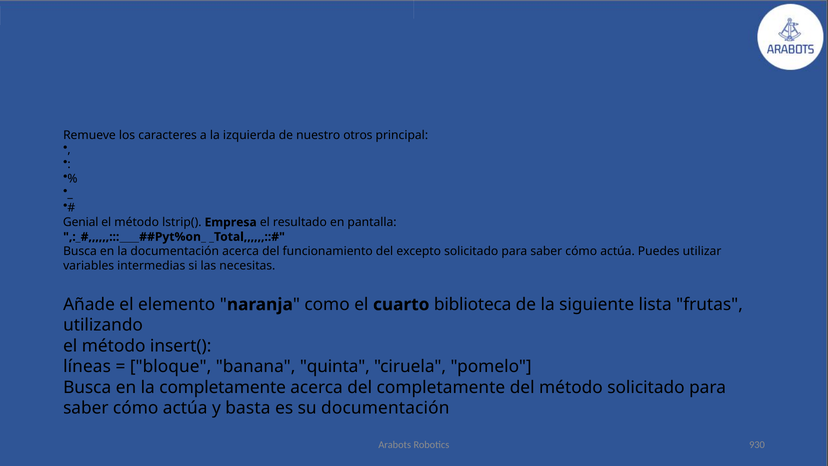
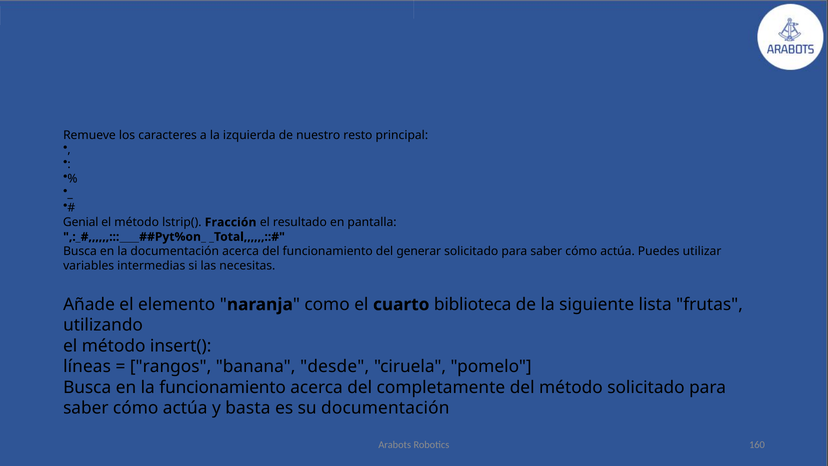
otros: otros -> resto
Empresa: Empresa -> Fracción
excepto: excepto -> generar
bloque: bloque -> rangos
quinta: quinta -> desde
la completamente: completamente -> funcionamiento
930: 930 -> 160
